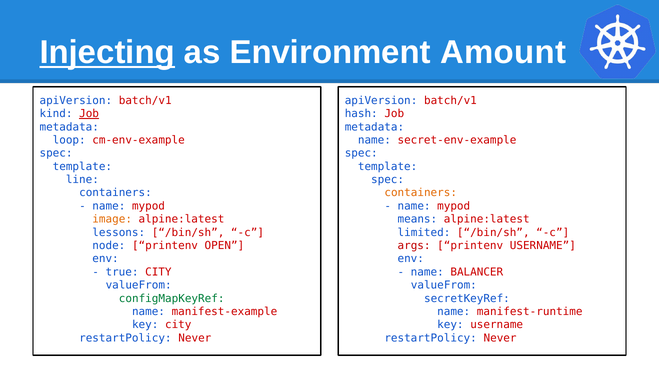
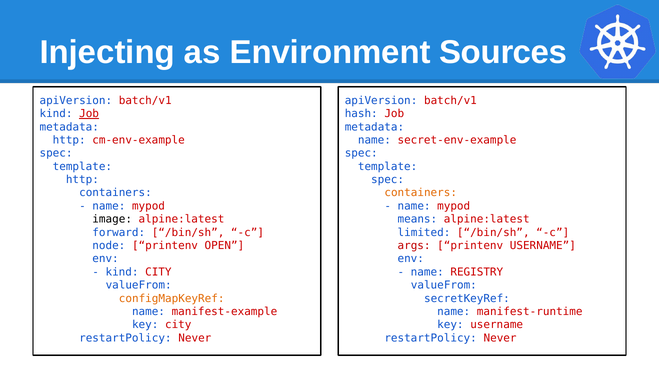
Injecting underline: present -> none
Amount: Amount -> Sources
loop at (69, 140): loop -> http
line at (82, 180): line -> http
image colour: orange -> black
lessons: lessons -> forward
true at (122, 272): true -> kind
BALANCER: BALANCER -> REGISTRY
configMapKeyRef colour: green -> orange
